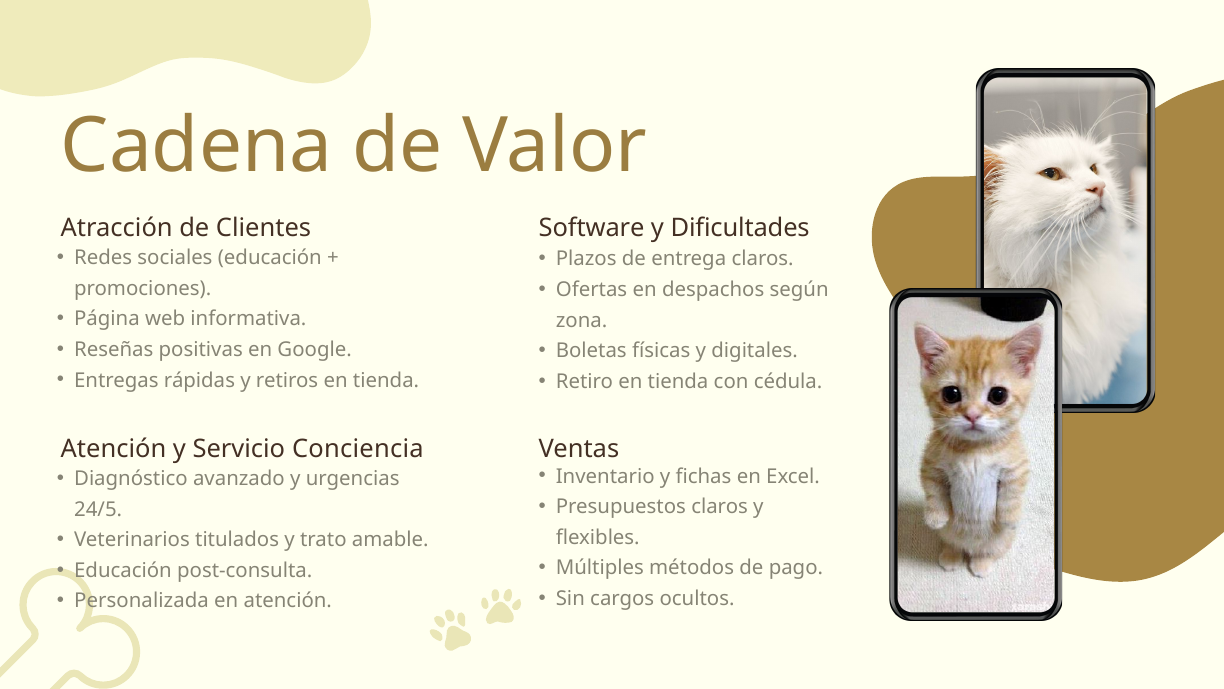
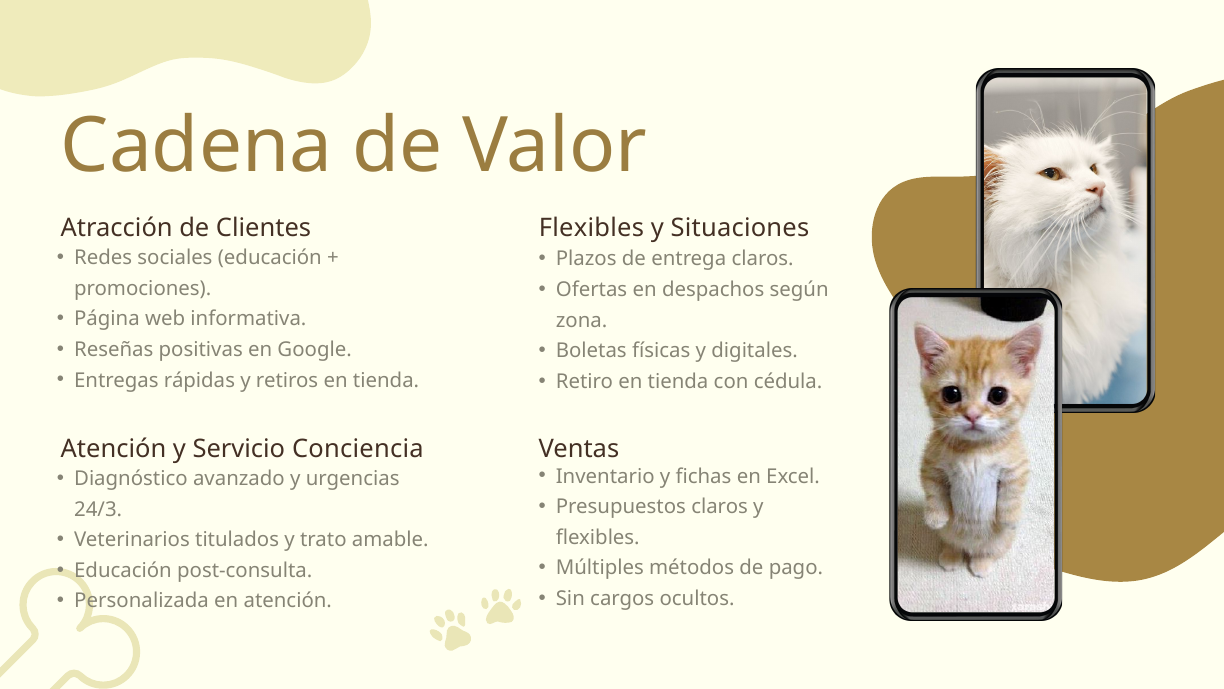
Software at (592, 228): Software -> Flexibles
Dificultades: Dificultades -> Situaciones
24/5: 24/5 -> 24/3
